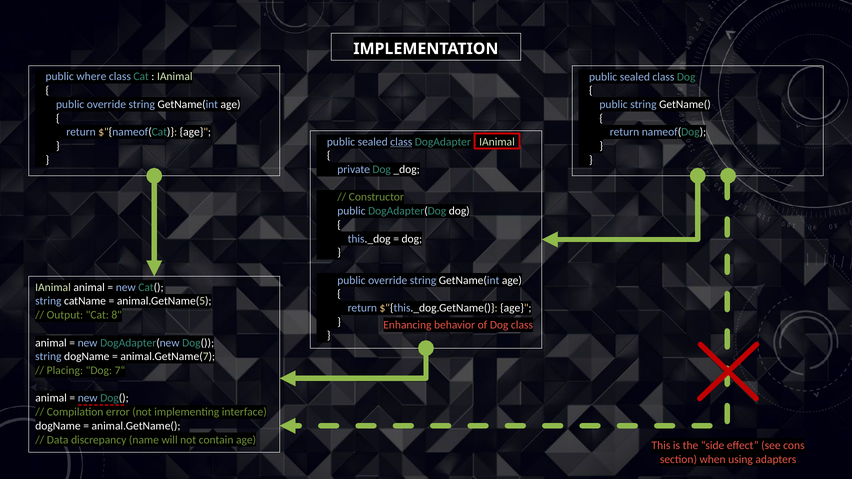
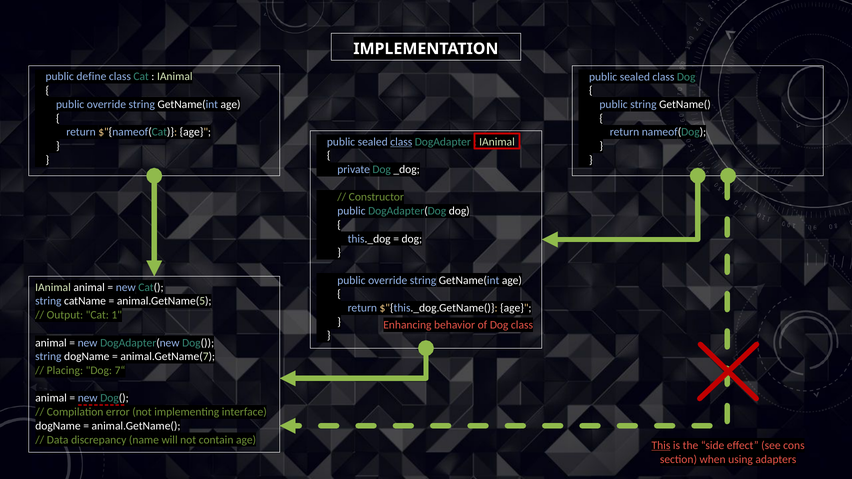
where: where -> define
8: 8 -> 1
This underline: none -> present
